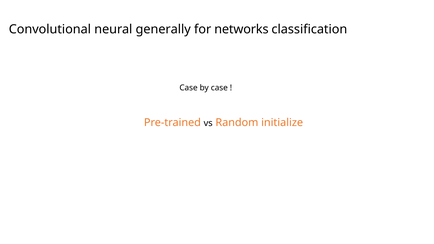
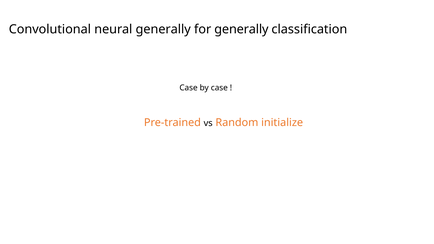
for networks: networks -> generally
